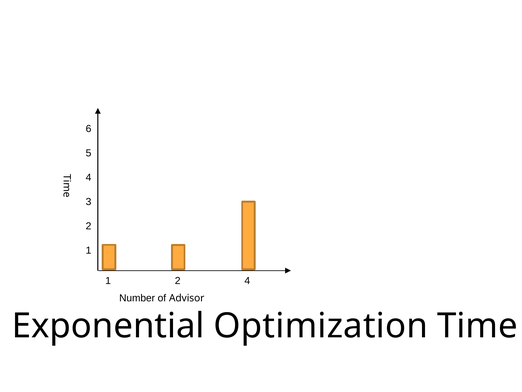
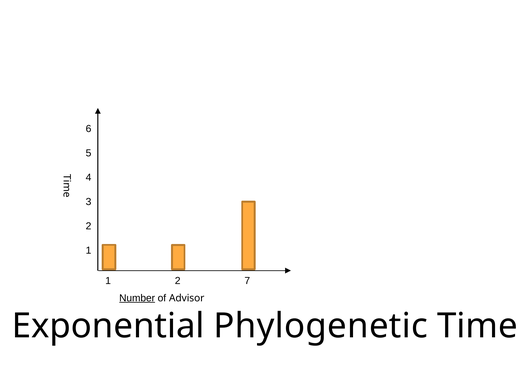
2 4: 4 -> 7
Number underline: none -> present
Optimization: Optimization -> Phylogenetic
